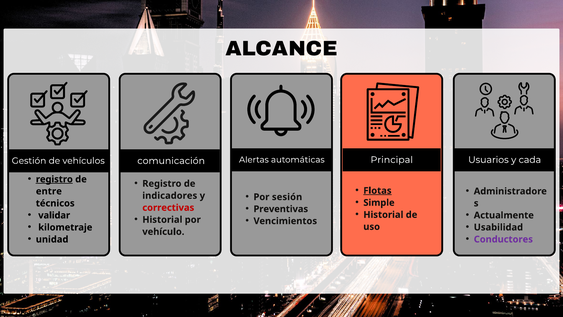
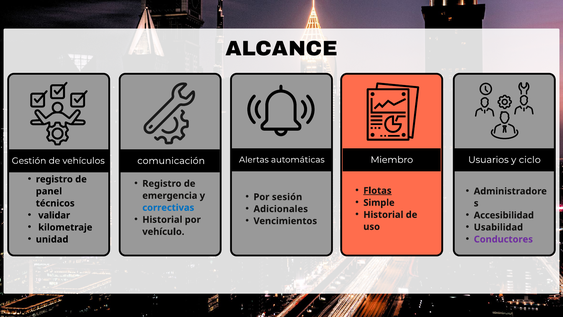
Principal: Principal -> Miembro
cada: cada -> ciclo
registro at (54, 179) underline: present -> none
entre: entre -> panel
indicadores: indicadores -> emergencia
Preventivas: Preventivas -> Adicionales
correctivas colour: red -> blue
Actualmente: Actualmente -> Accesibilidad
